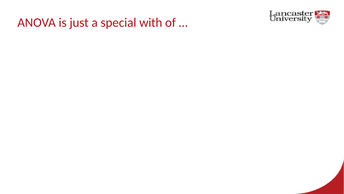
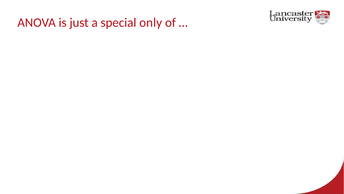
with: with -> only
